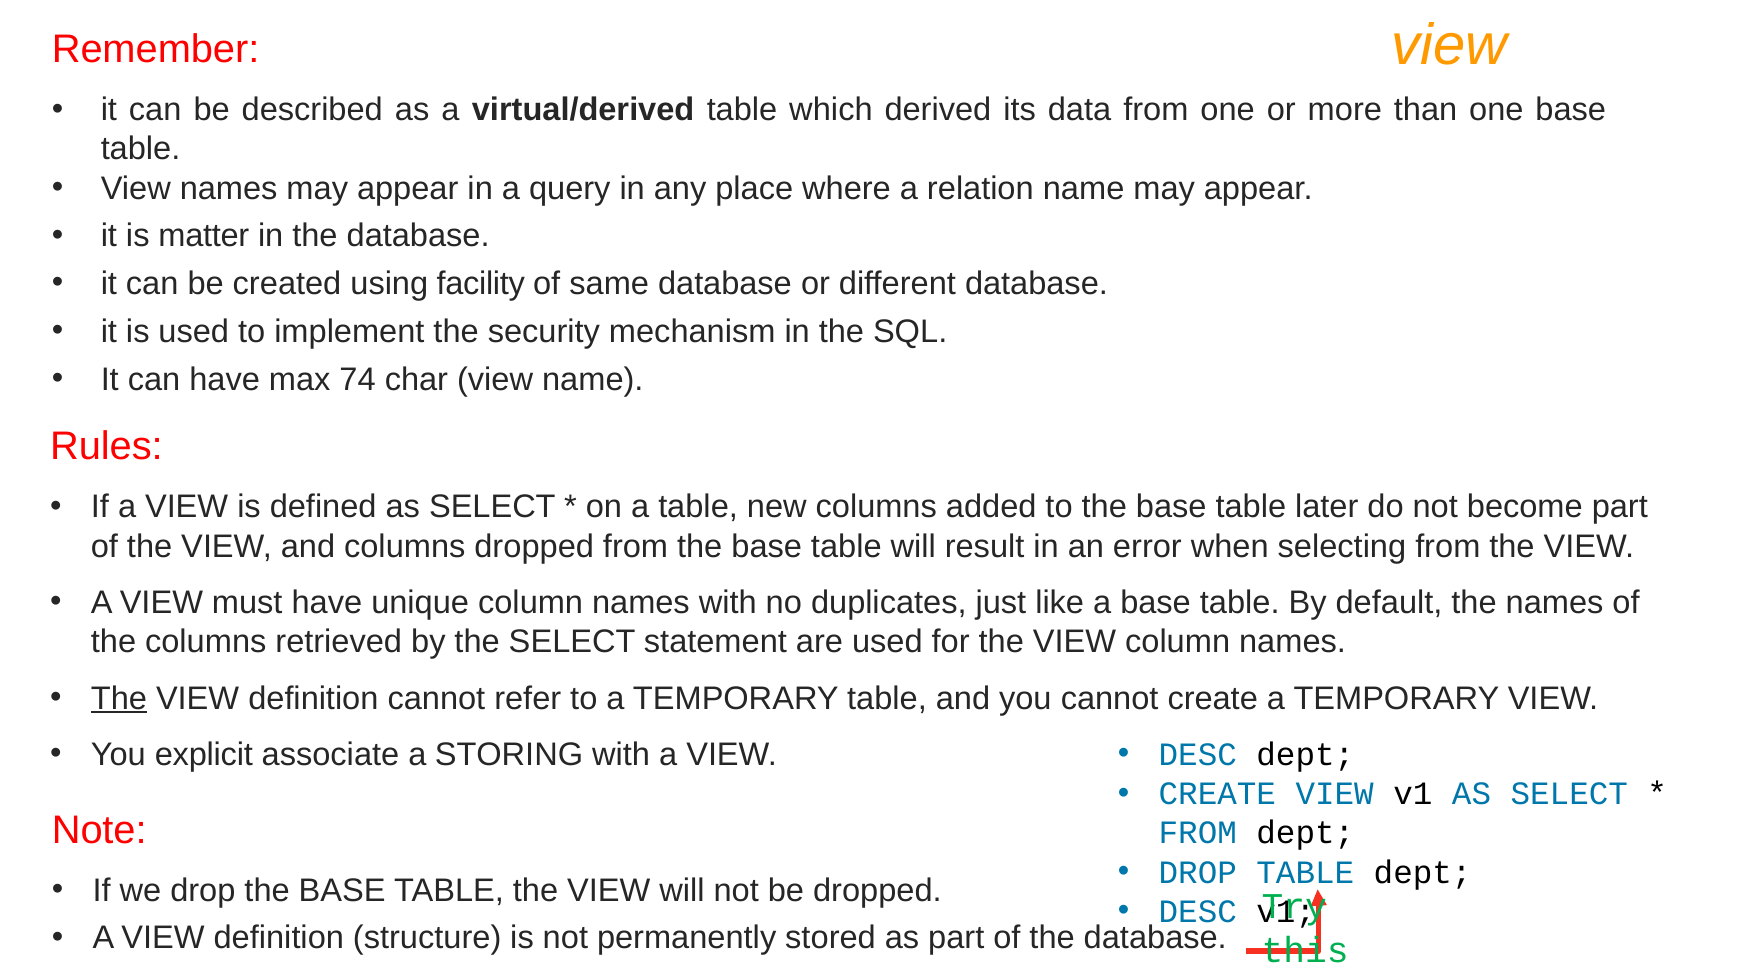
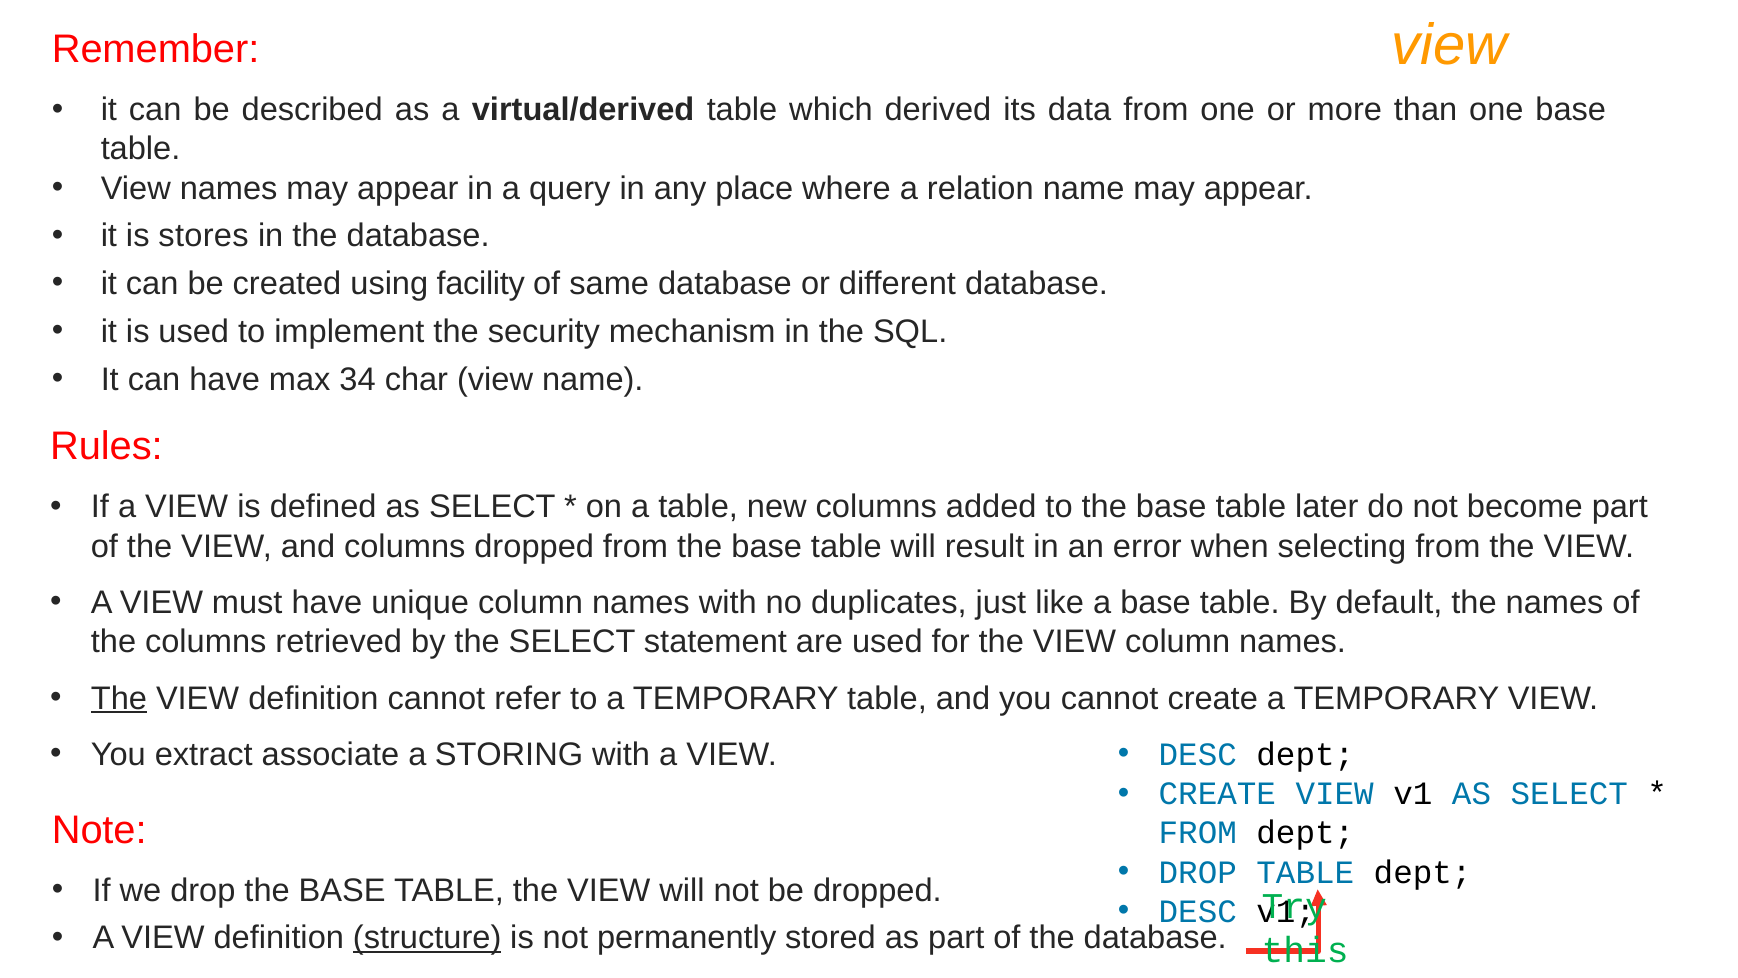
matter: matter -> stores
74: 74 -> 34
explicit: explicit -> extract
structure underline: none -> present
